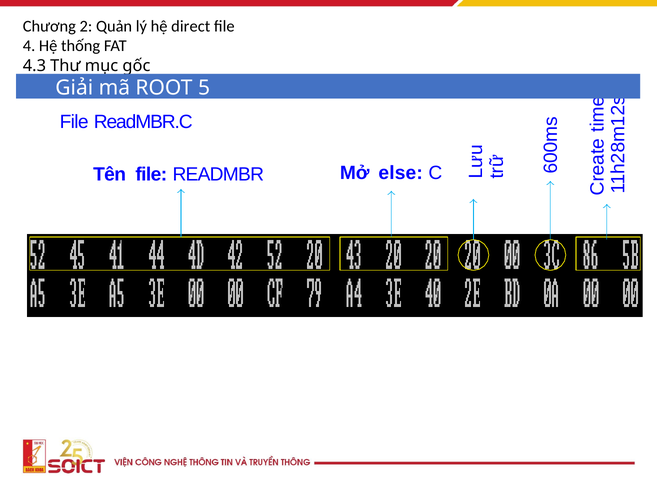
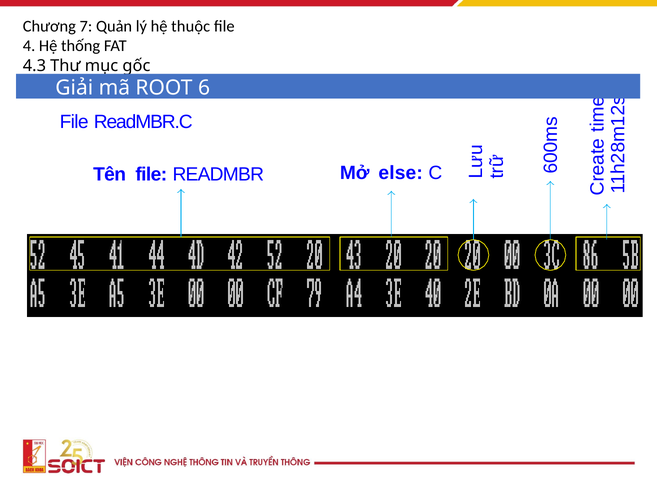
Chương 2: 2 -> 7
direct: direct -> thuộc
ROOT 5: 5 -> 6
